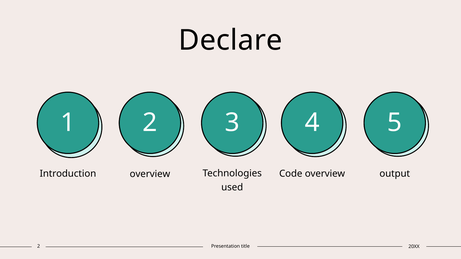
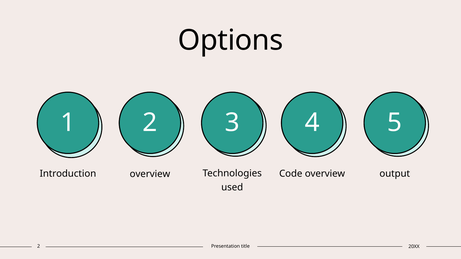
Declare: Declare -> Options
